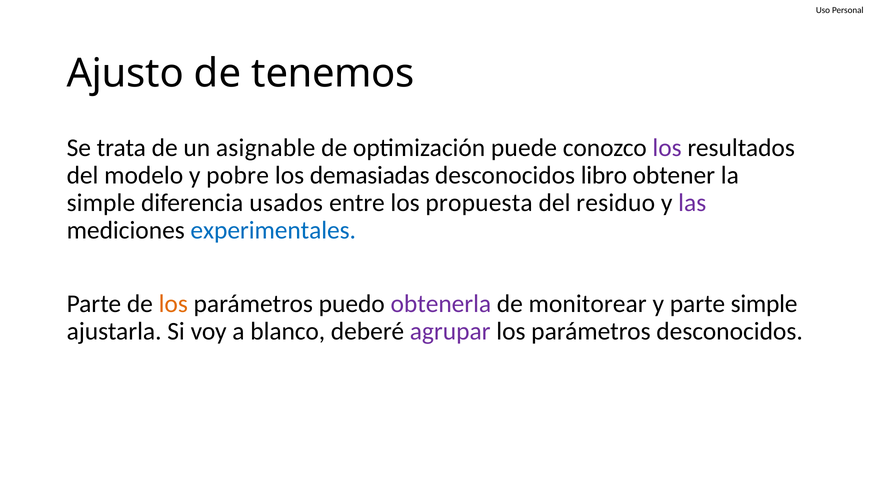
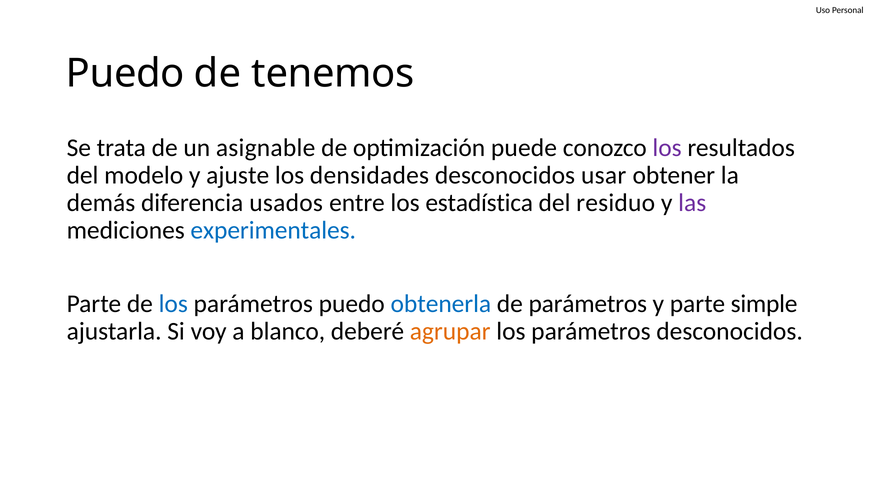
Ajusto at (125, 73): Ajusto -> Puedo
pobre: pobre -> ajuste
demasiadas: demasiadas -> densidades
libro: libro -> usar
simple at (101, 203): simple -> demás
propuesta: propuesta -> estadística
los at (173, 304) colour: orange -> blue
obtenerla colour: purple -> blue
de monitorear: monitorear -> parámetros
agrupar colour: purple -> orange
